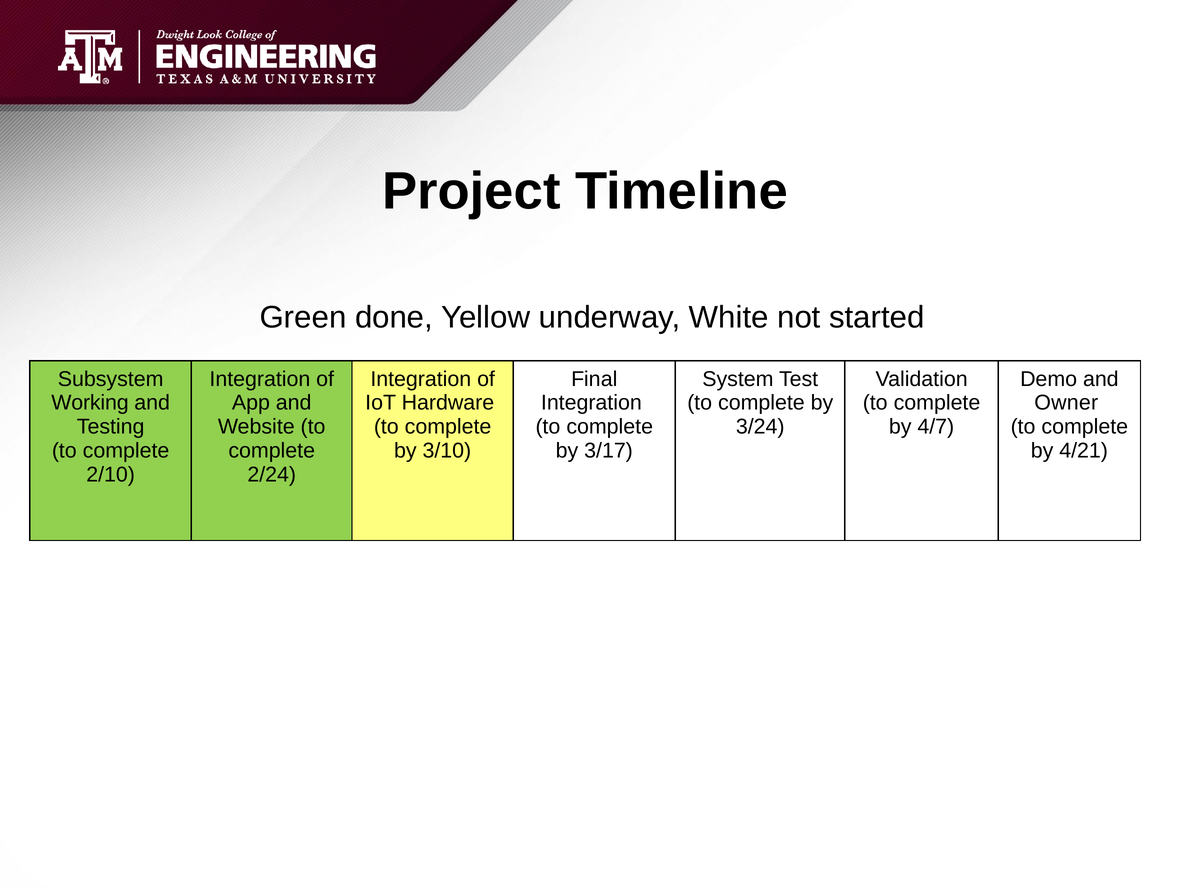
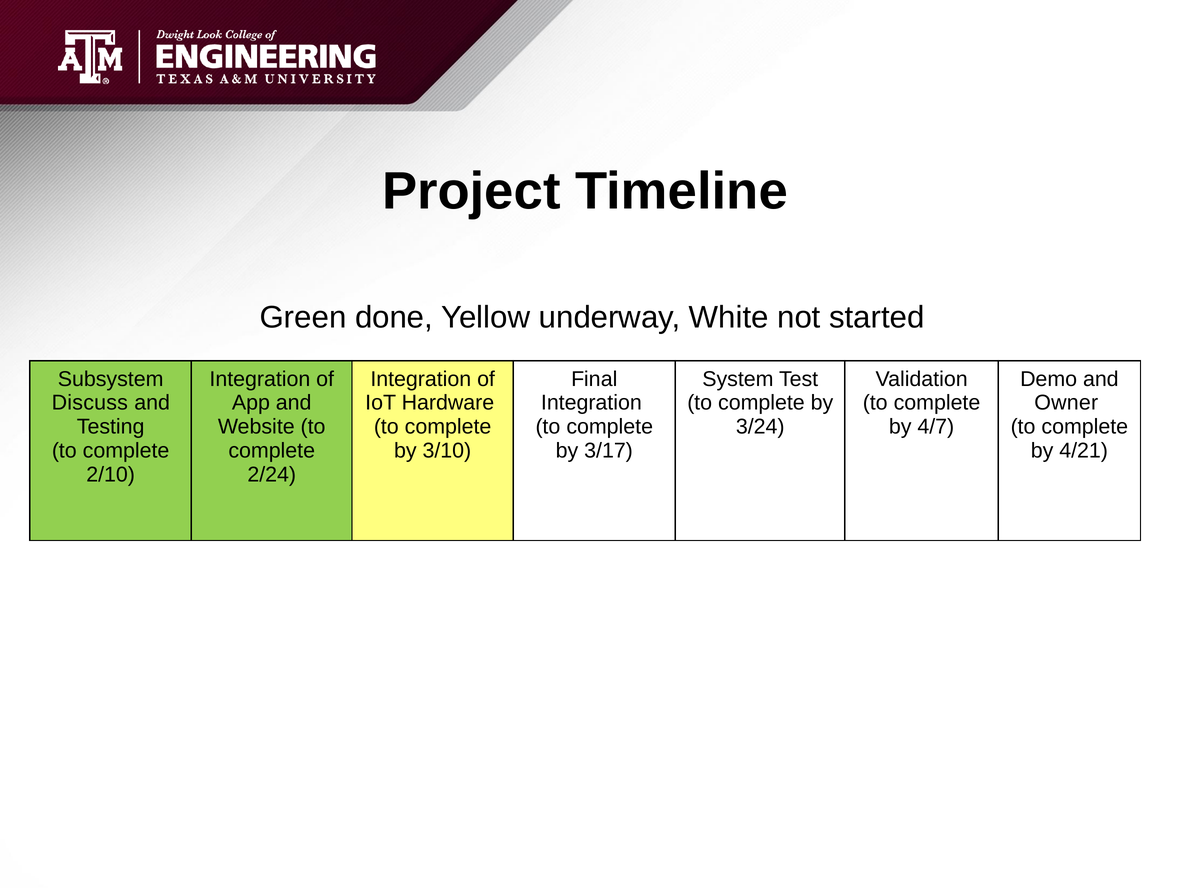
Working: Working -> Discuss
